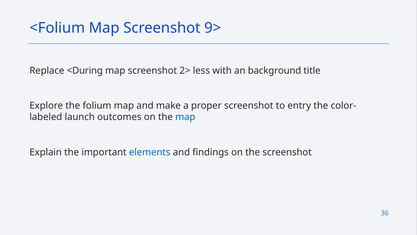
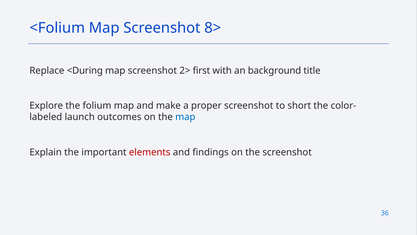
9>: 9> -> 8>
less: less -> first
entry: entry -> short
elements colour: blue -> red
